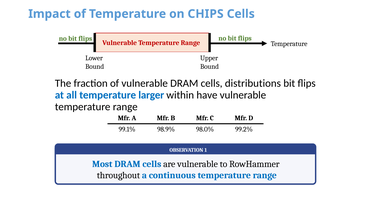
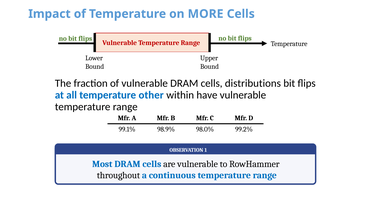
CHIPS: CHIPS -> MORE
larger: larger -> other
